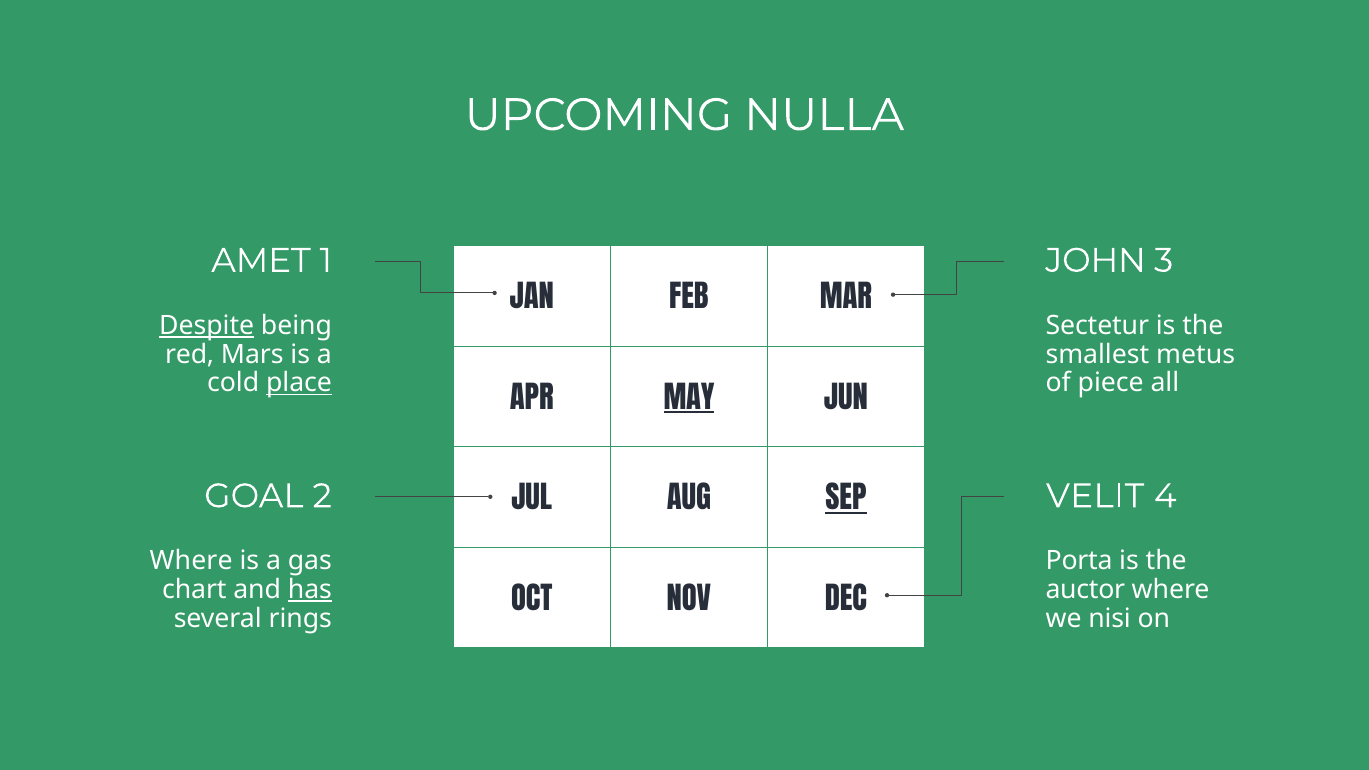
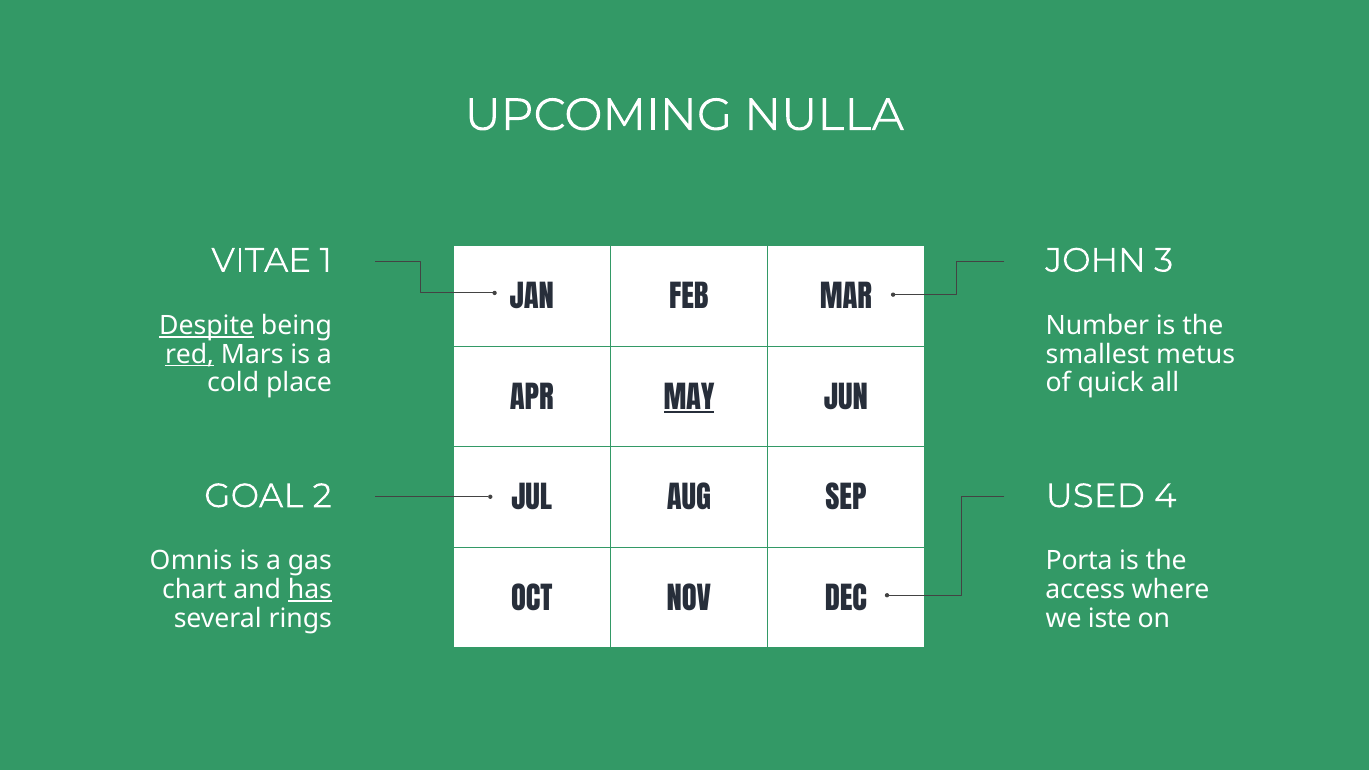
AMET: AMET -> VITAE
Sectetur: Sectetur -> Number
red underline: none -> present
place underline: present -> none
piece: piece -> quick
VELIT: VELIT -> USED
SEP underline: present -> none
Where at (191, 561): Where -> Omnis
auctor: auctor -> access
nisi: nisi -> iste
